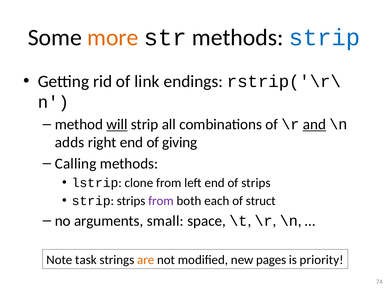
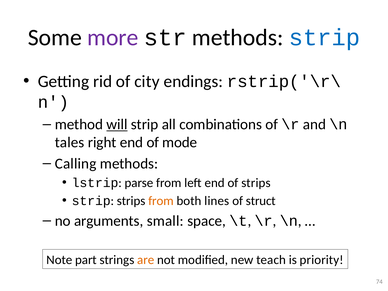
more colour: orange -> purple
link: link -> city
and underline: present -> none
adds: adds -> tales
giving: giving -> mode
clone: clone -> parse
from at (161, 201) colour: purple -> orange
each: each -> lines
task: task -> part
pages: pages -> teach
